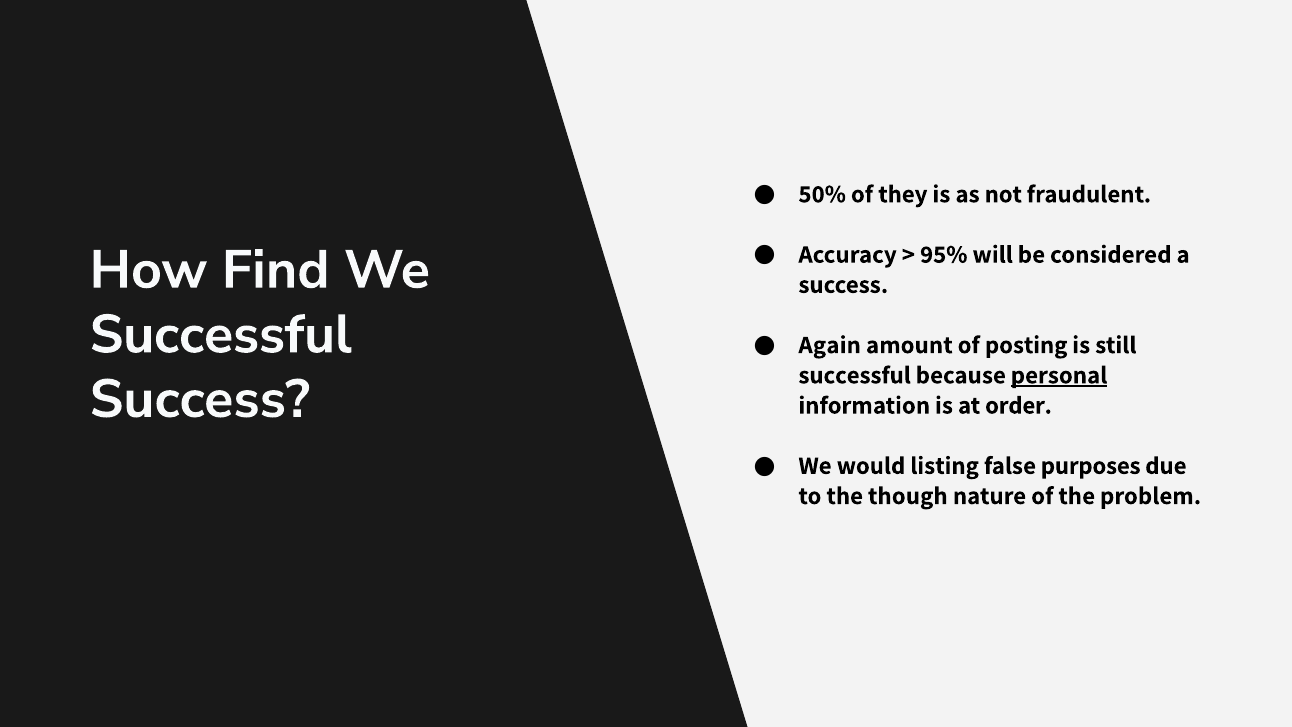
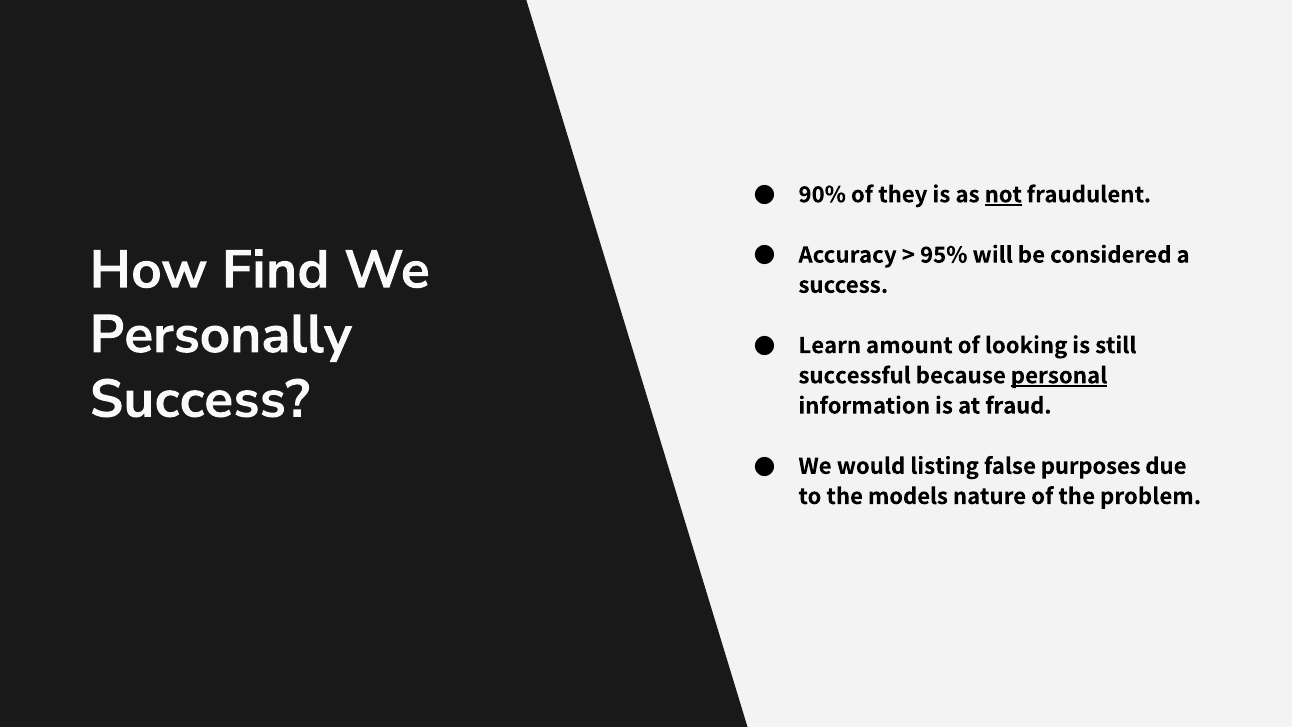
50%: 50% -> 90%
not underline: none -> present
Successful at (221, 334): Successful -> Personally
Again: Again -> Learn
posting: posting -> looking
order: order -> fraud
though: though -> models
